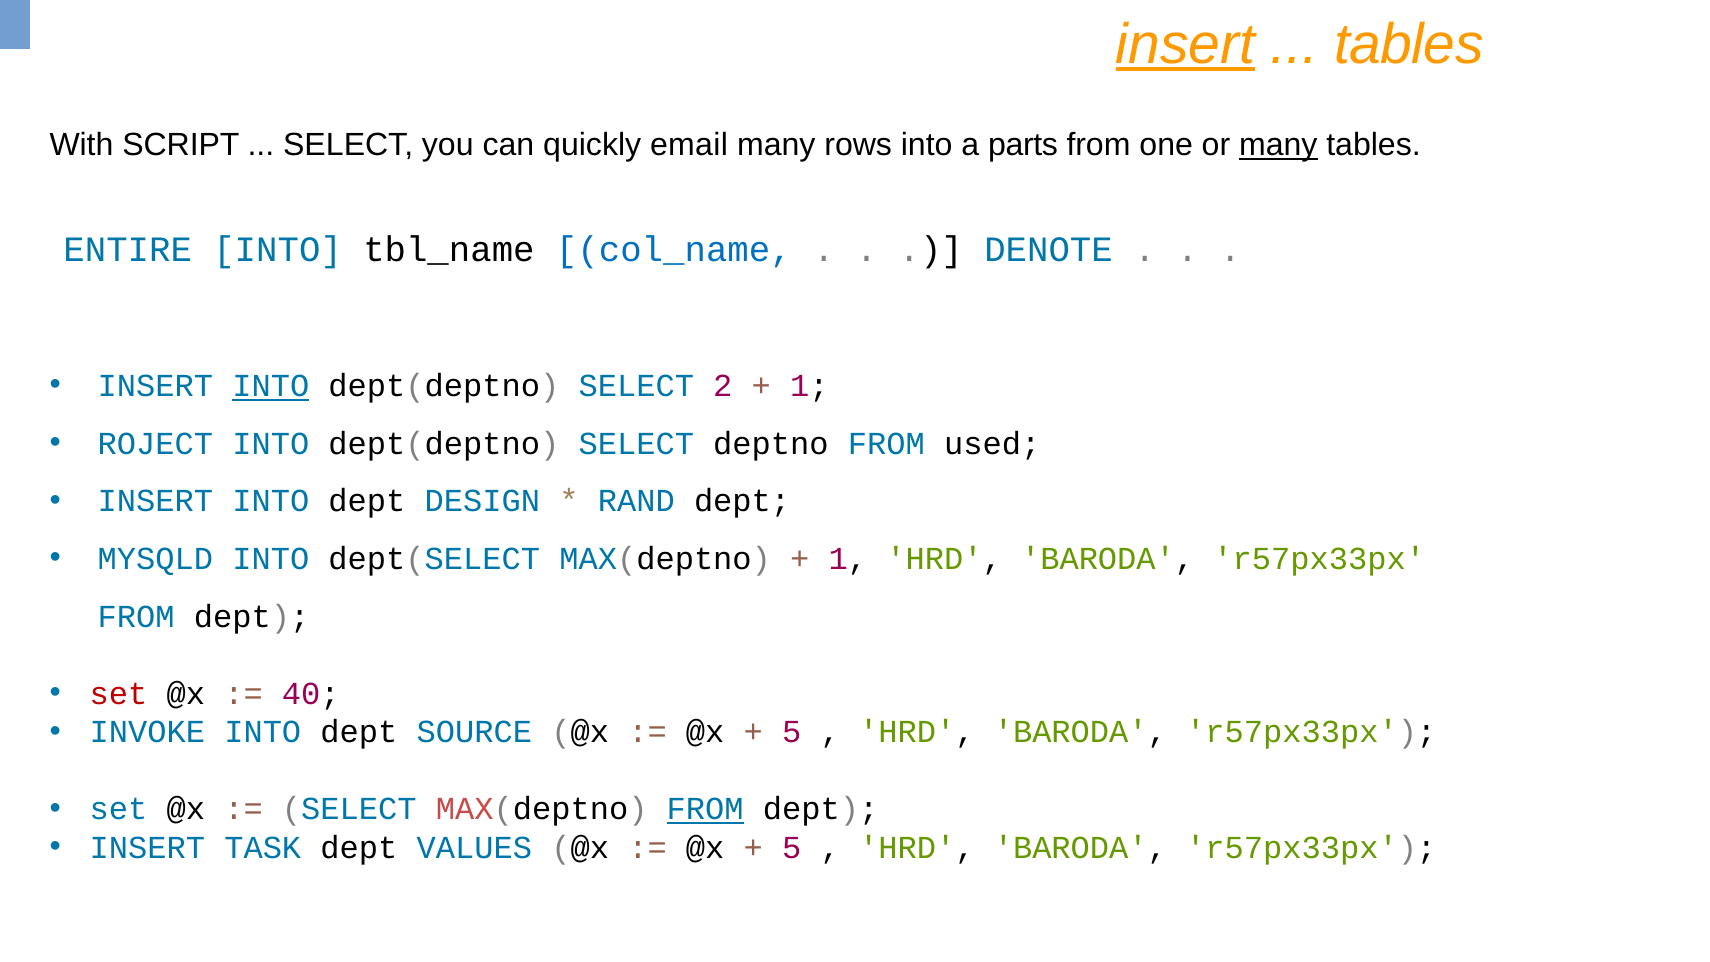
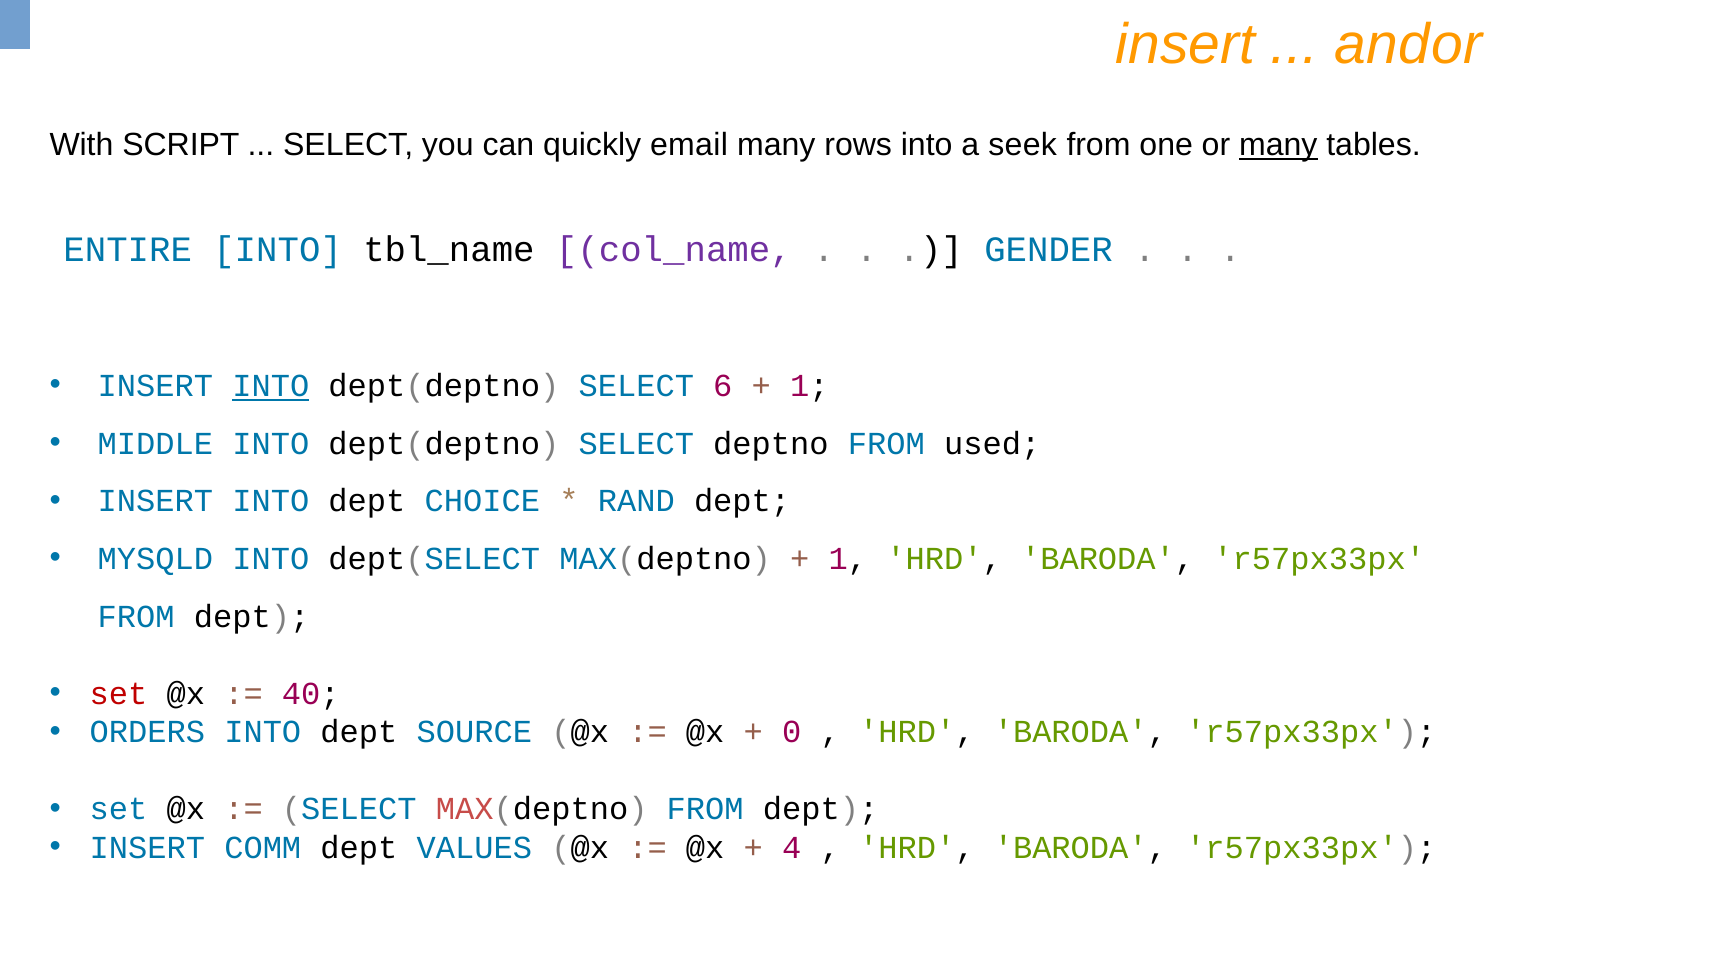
insert at (1185, 45) underline: present -> none
tables at (1409, 45): tables -> andor
parts: parts -> seek
col_name colour: blue -> purple
DENOTE: DENOTE -> GENDER
2: 2 -> 6
ROJECT: ROJECT -> MIDDLE
DESIGN: DESIGN -> CHOICE
INVOKE: INVOKE -> ORDERS
5 at (792, 732): 5 -> 0
FROM at (705, 809) underline: present -> none
TASK: TASK -> COMM
5 at (792, 848): 5 -> 4
